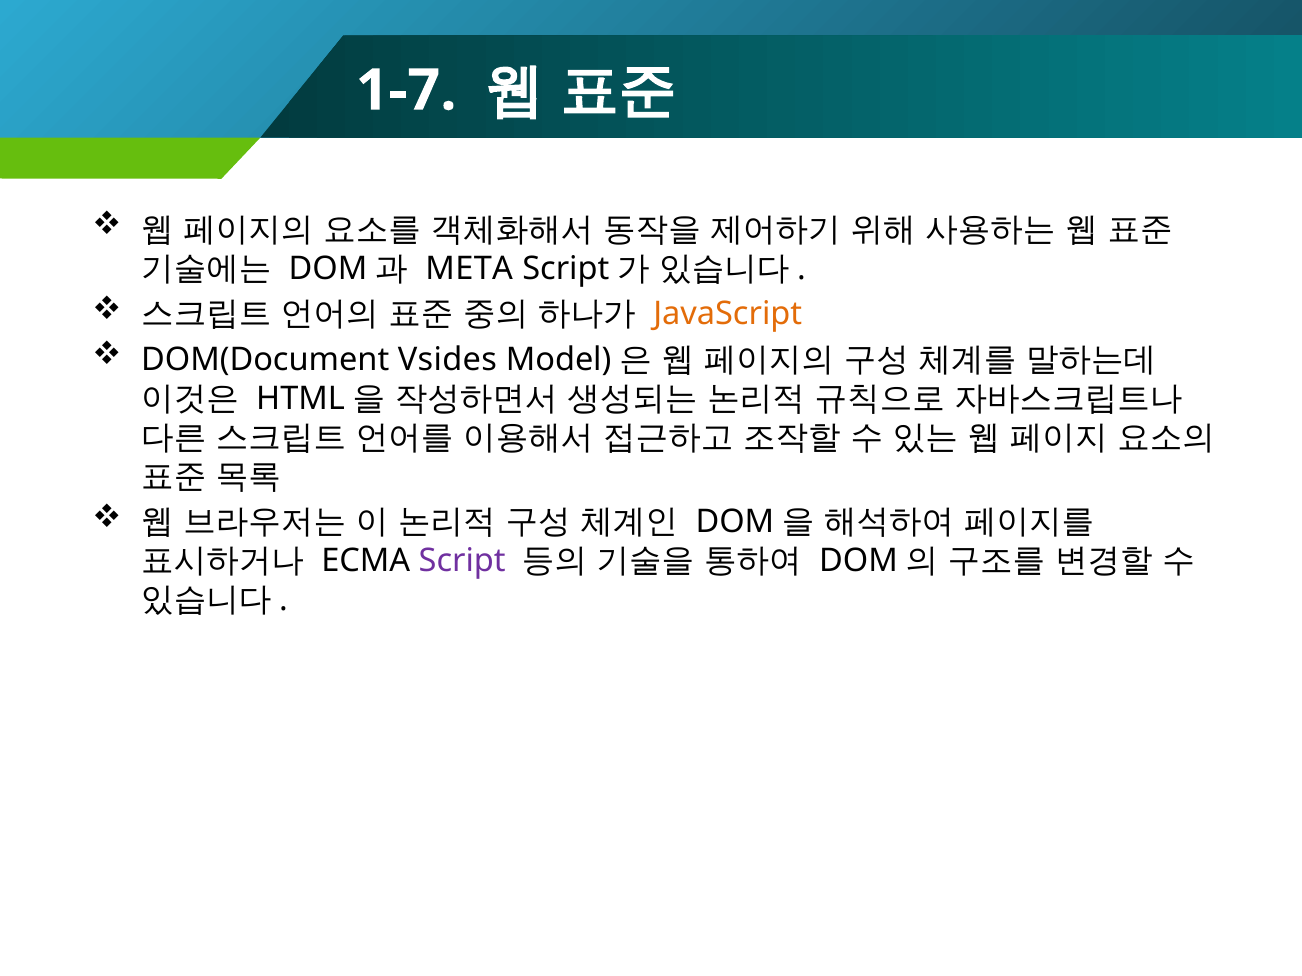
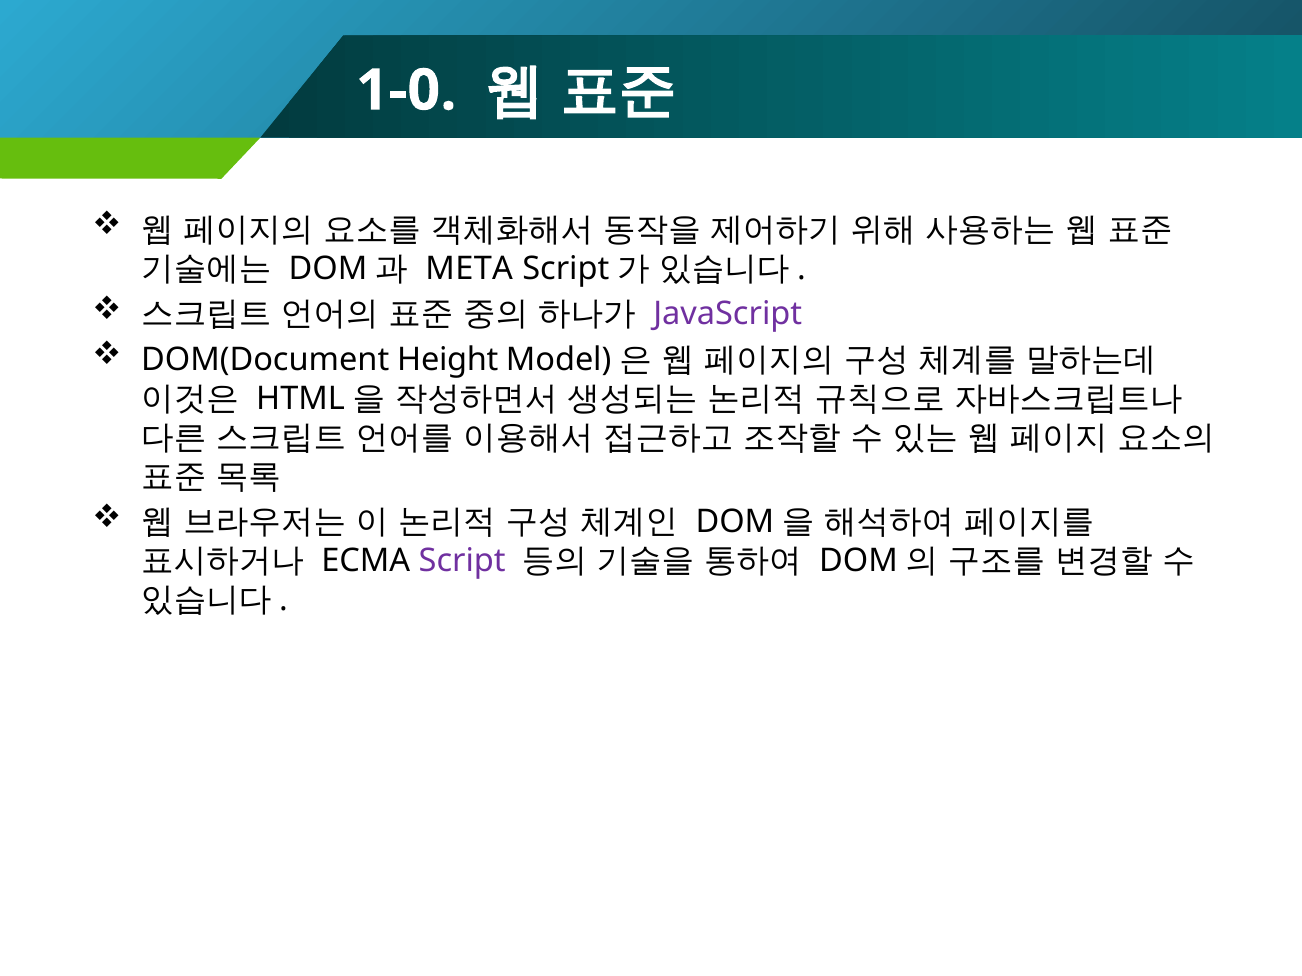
1-7: 1-7 -> 1-0
JavaScript colour: orange -> purple
Vsides: Vsides -> Height
